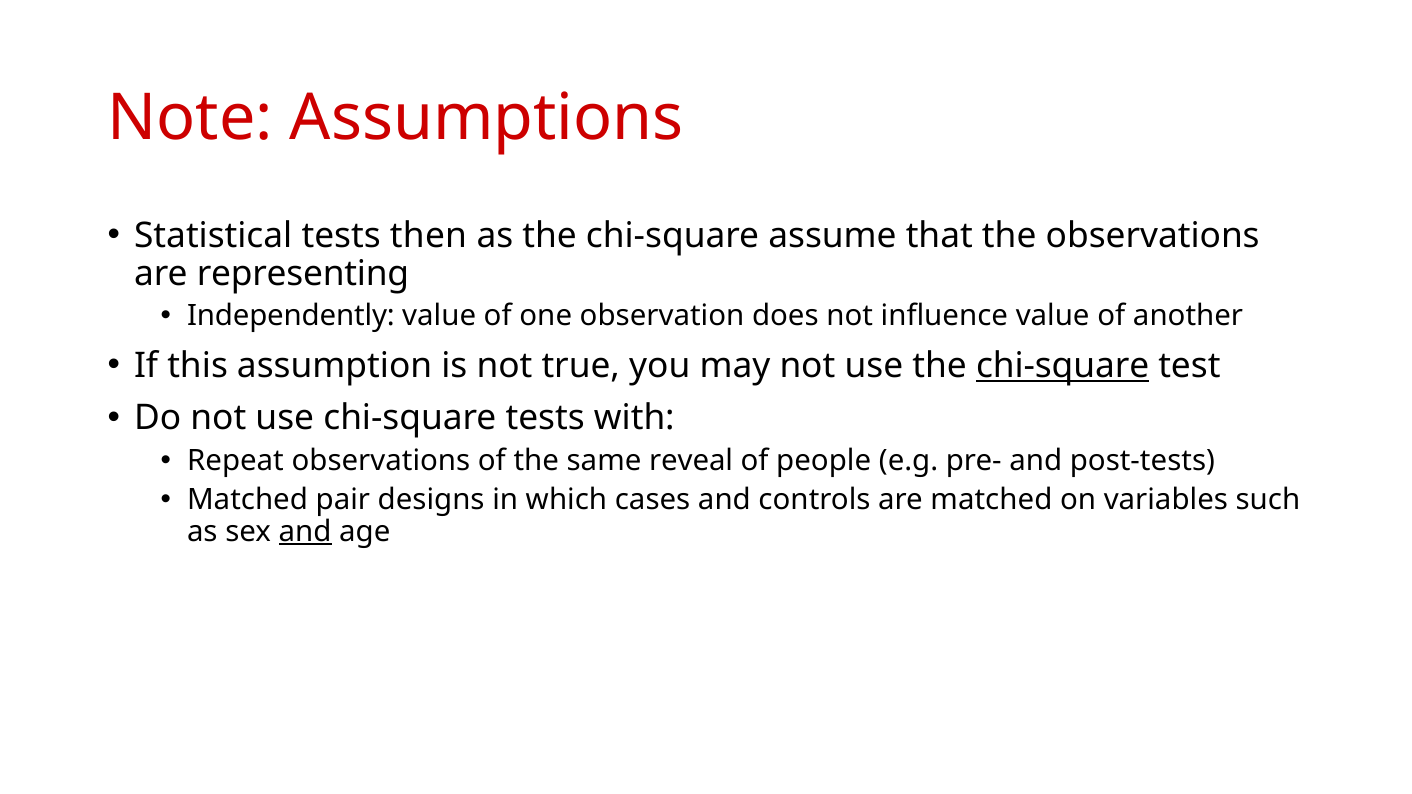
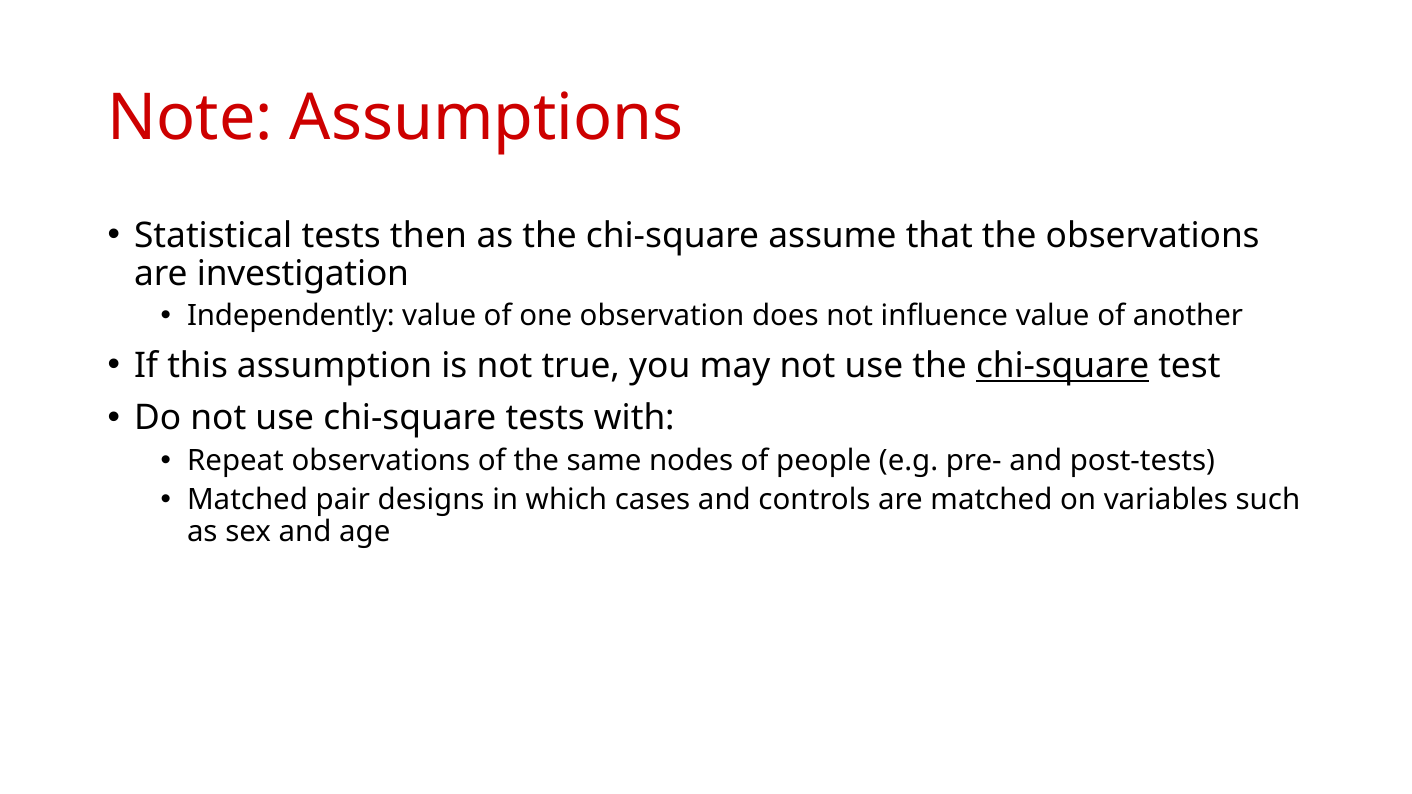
representing: representing -> investigation
reveal: reveal -> nodes
and at (305, 532) underline: present -> none
